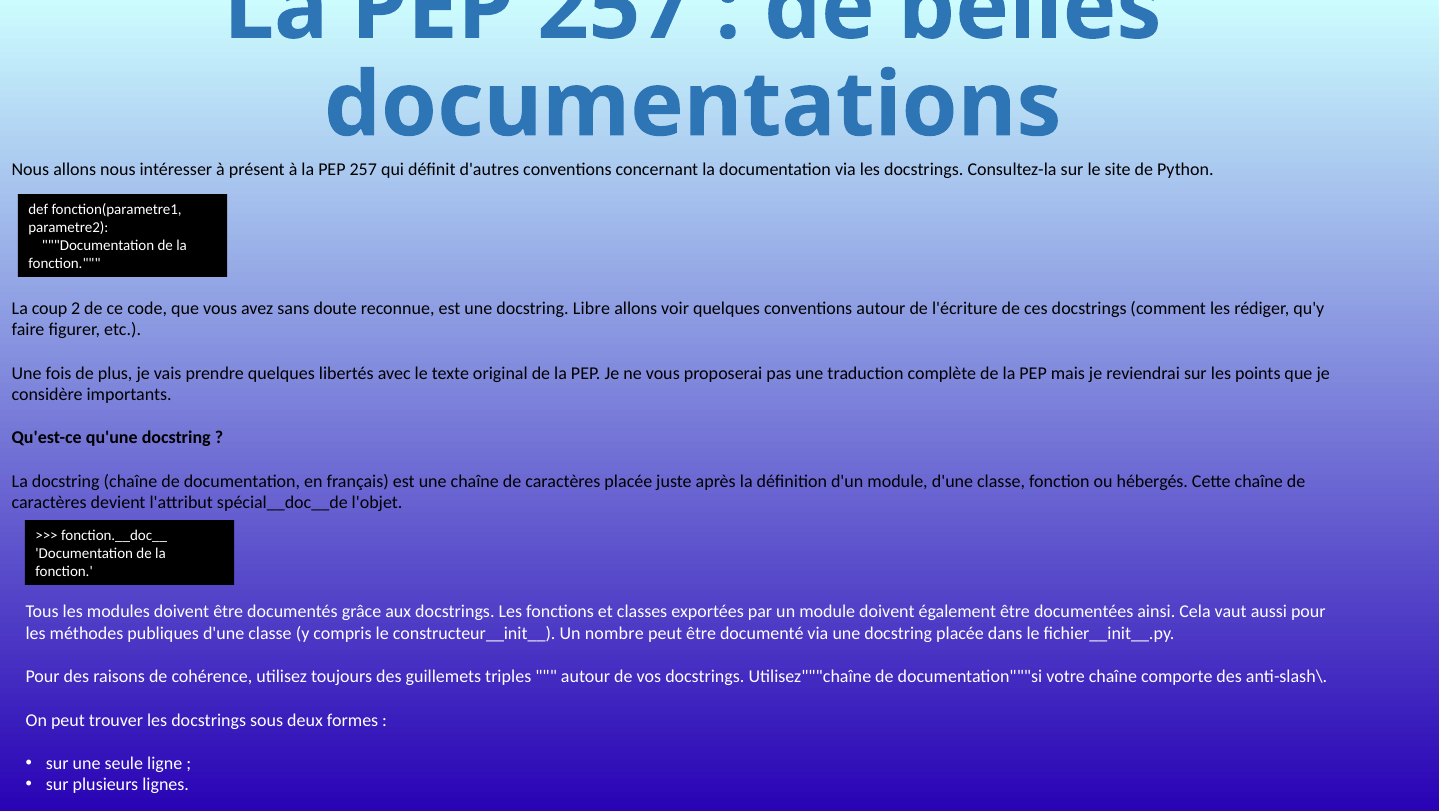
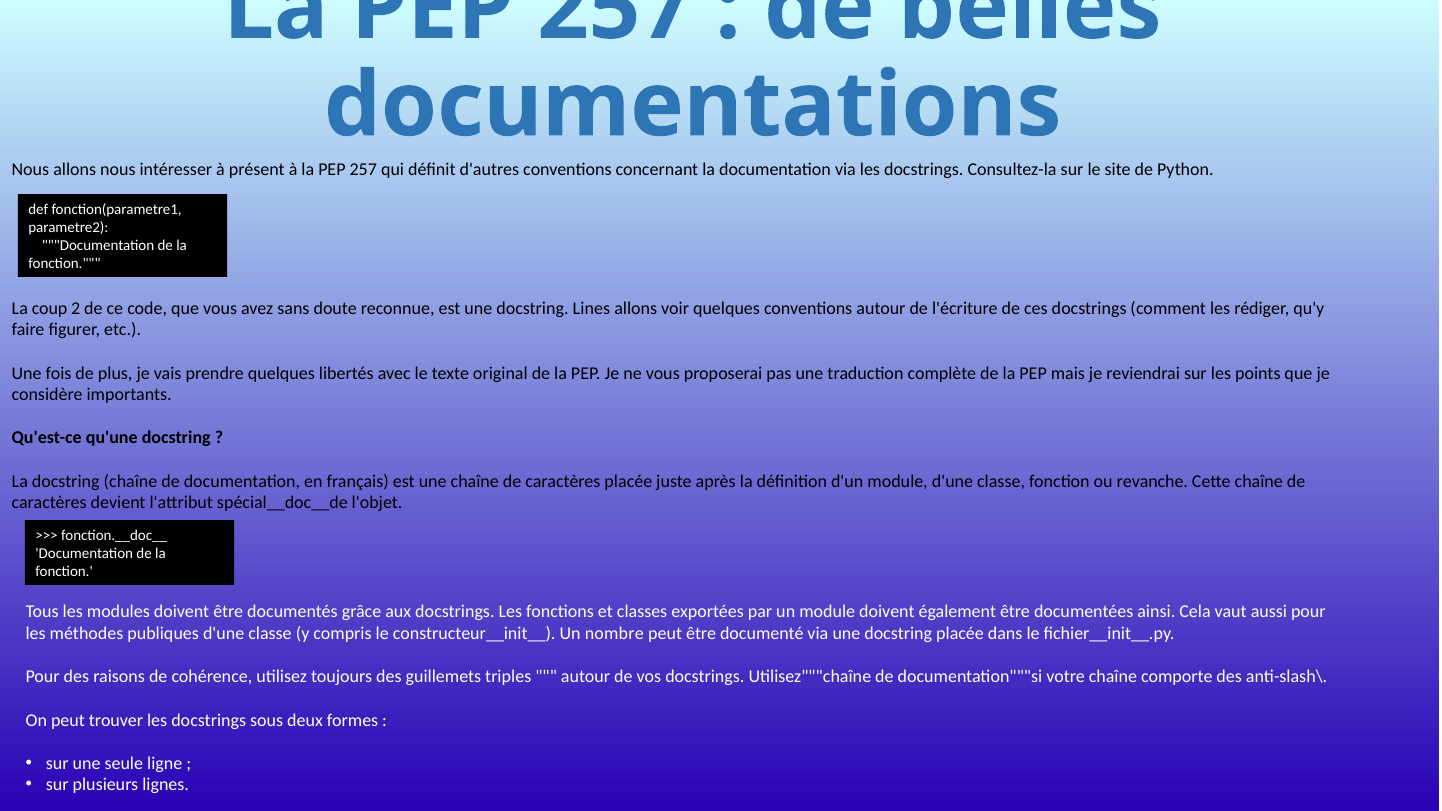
Libre: Libre -> Lines
hébergés: hébergés -> revanche
